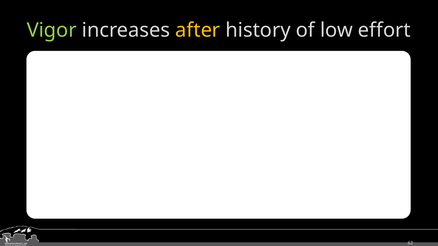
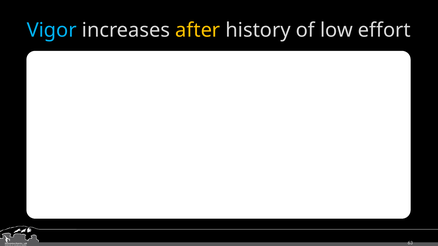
Vigor colour: light green -> light blue
